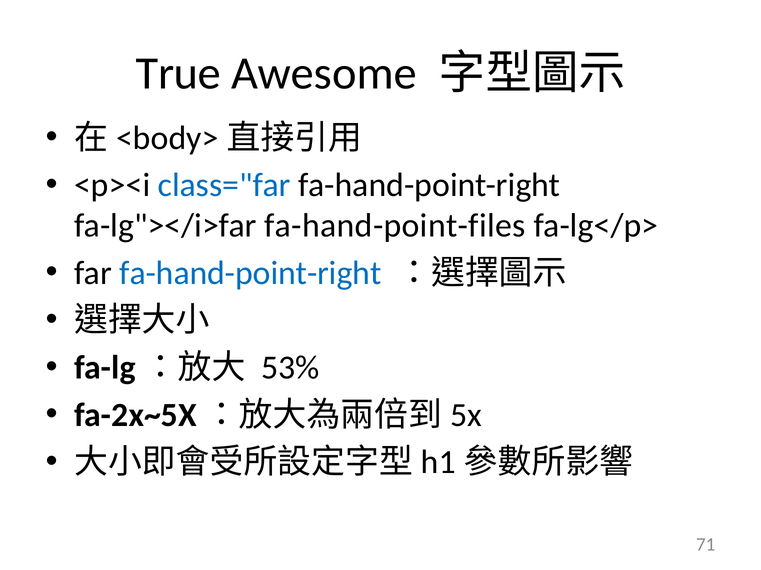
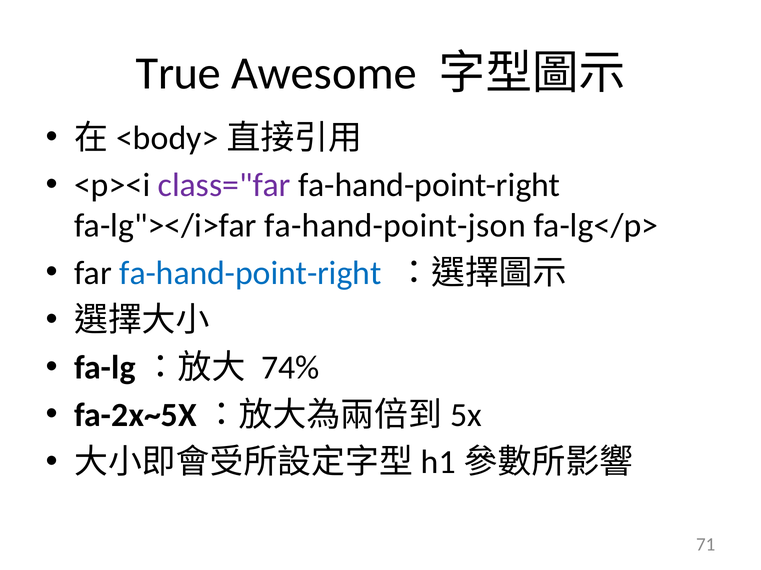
class="far colour: blue -> purple
fa-hand-point-files: fa-hand-point-files -> fa-hand-point-json
53%: 53% -> 74%
